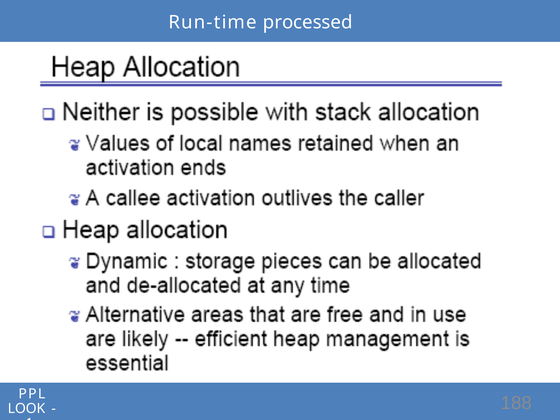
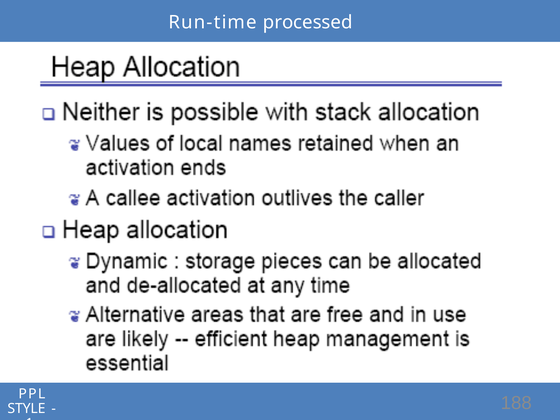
LOOK: LOOK -> STYLE
